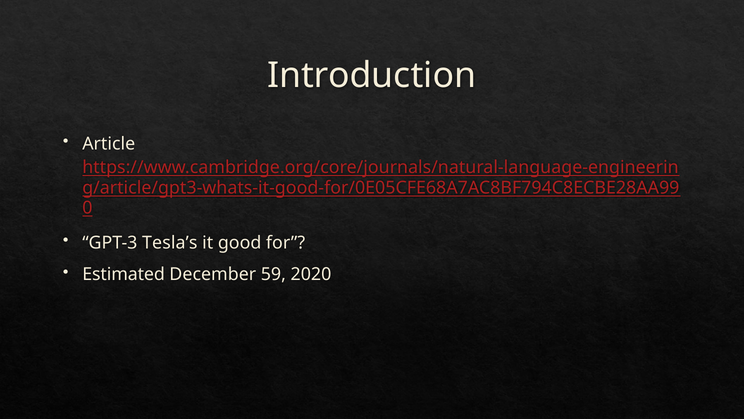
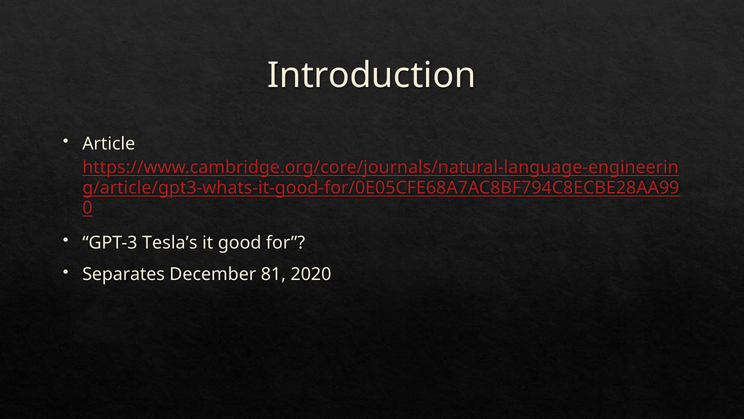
Estimated: Estimated -> Separates
59: 59 -> 81
